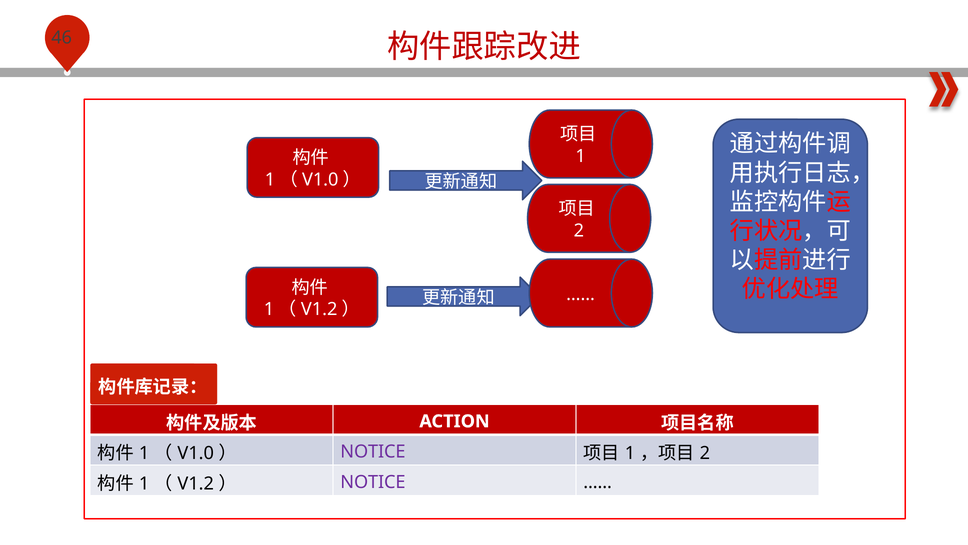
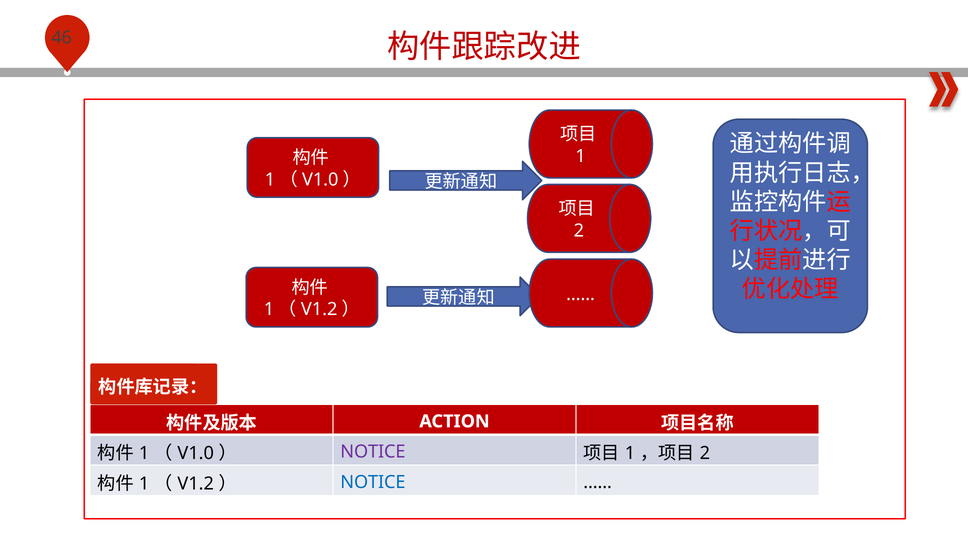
NOTICE at (373, 482) colour: purple -> blue
